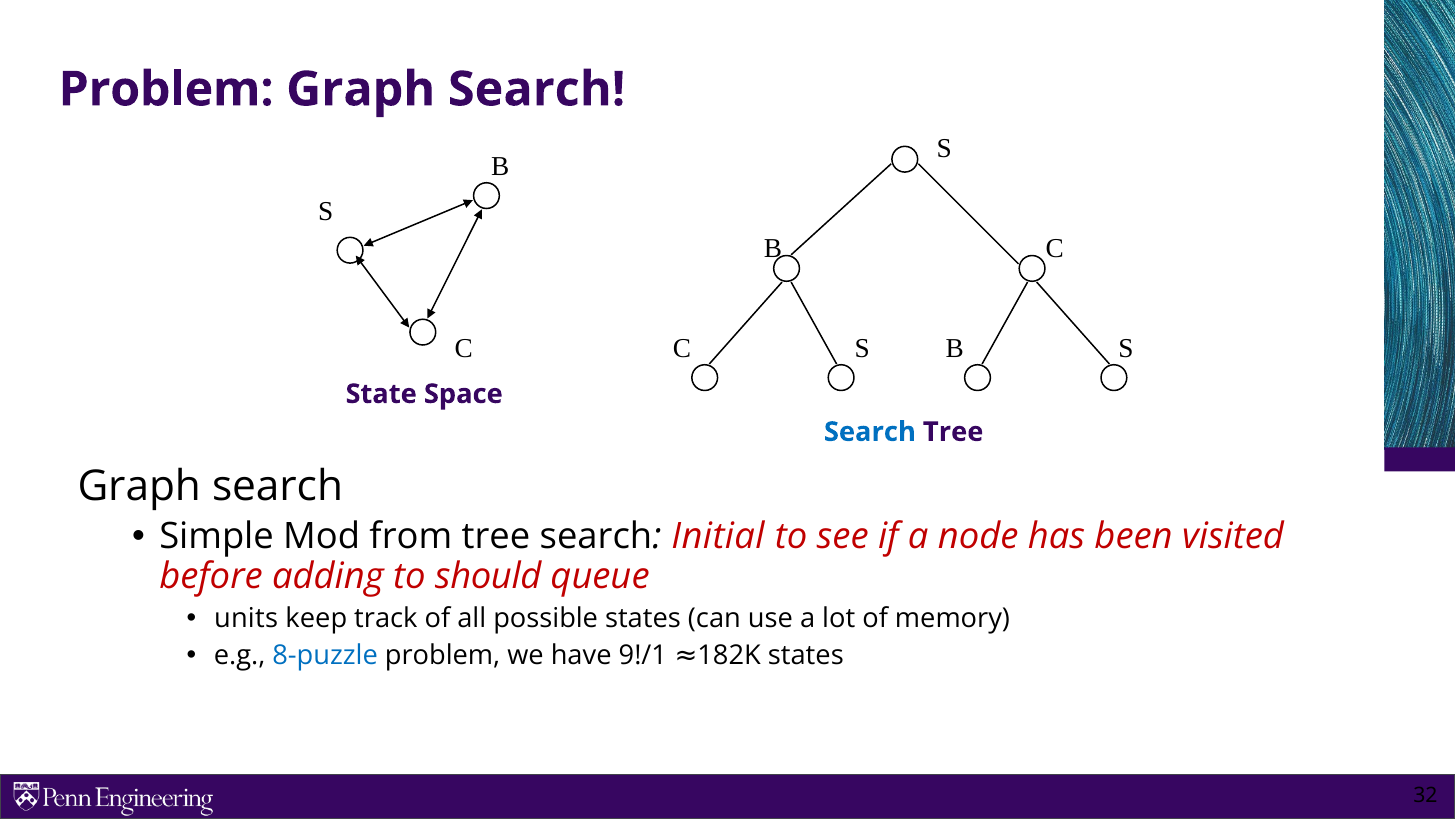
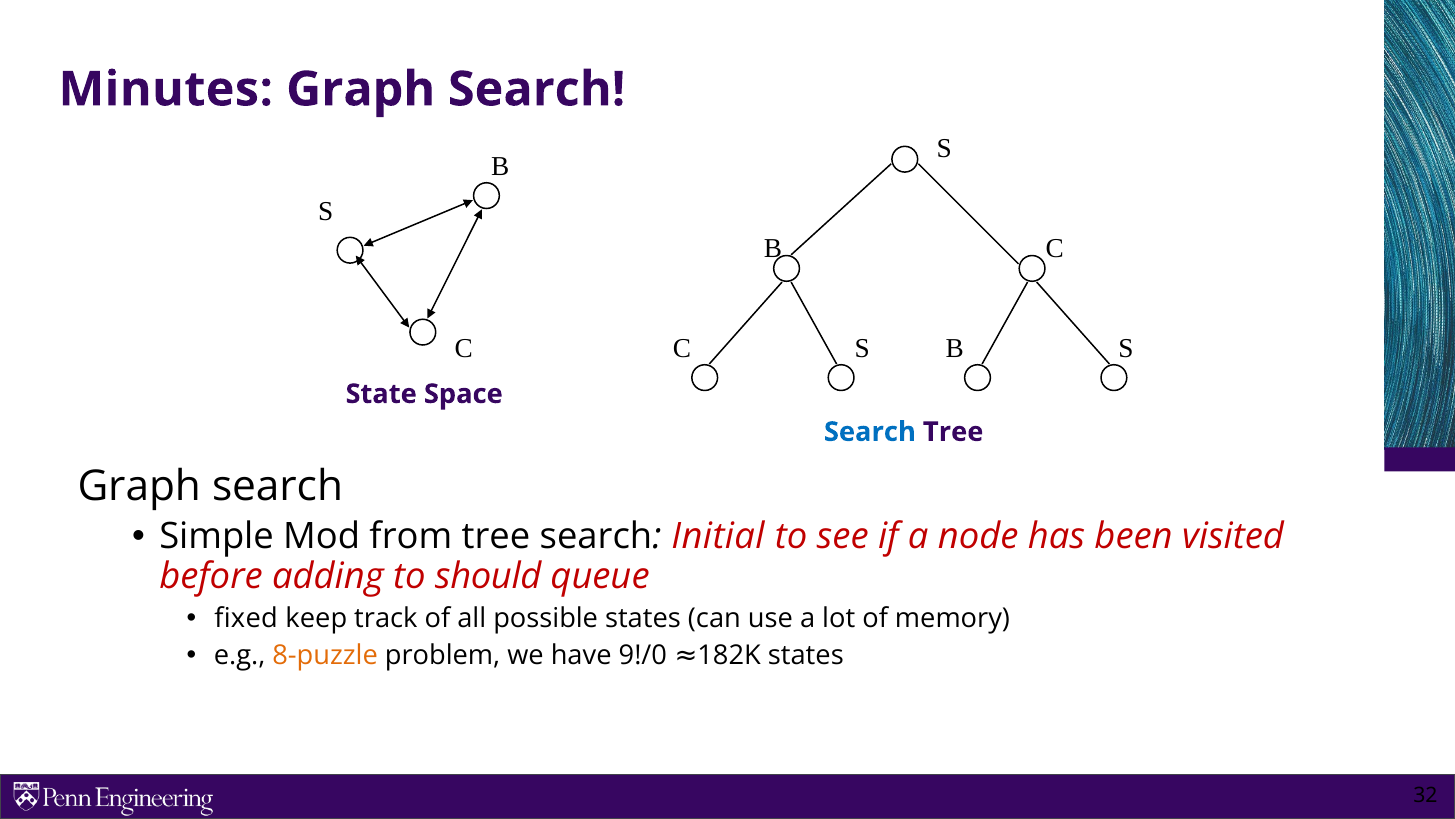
Problem at (166, 89): Problem -> Minutes
units: units -> fixed
8-puzzle colour: blue -> orange
9!/1: 9!/1 -> 9!/0
